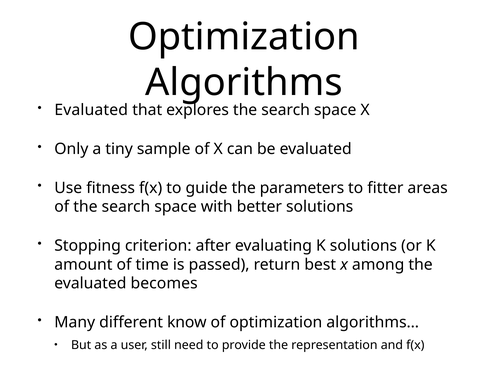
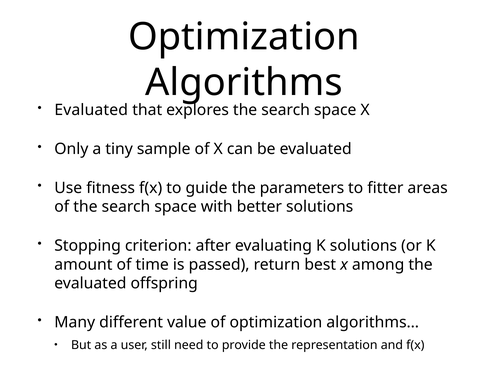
becomes: becomes -> offspring
know: know -> value
